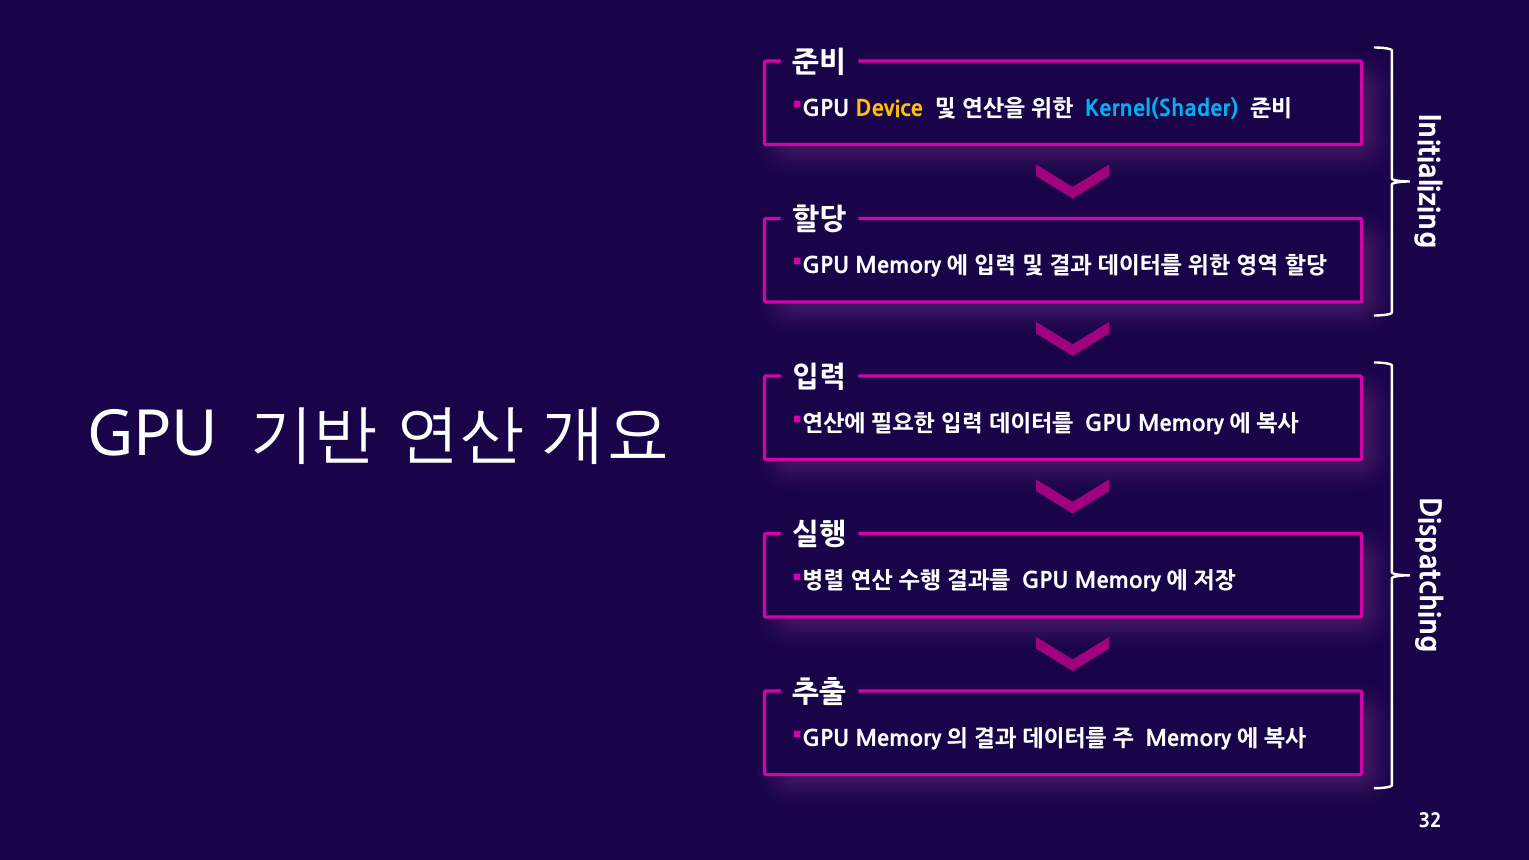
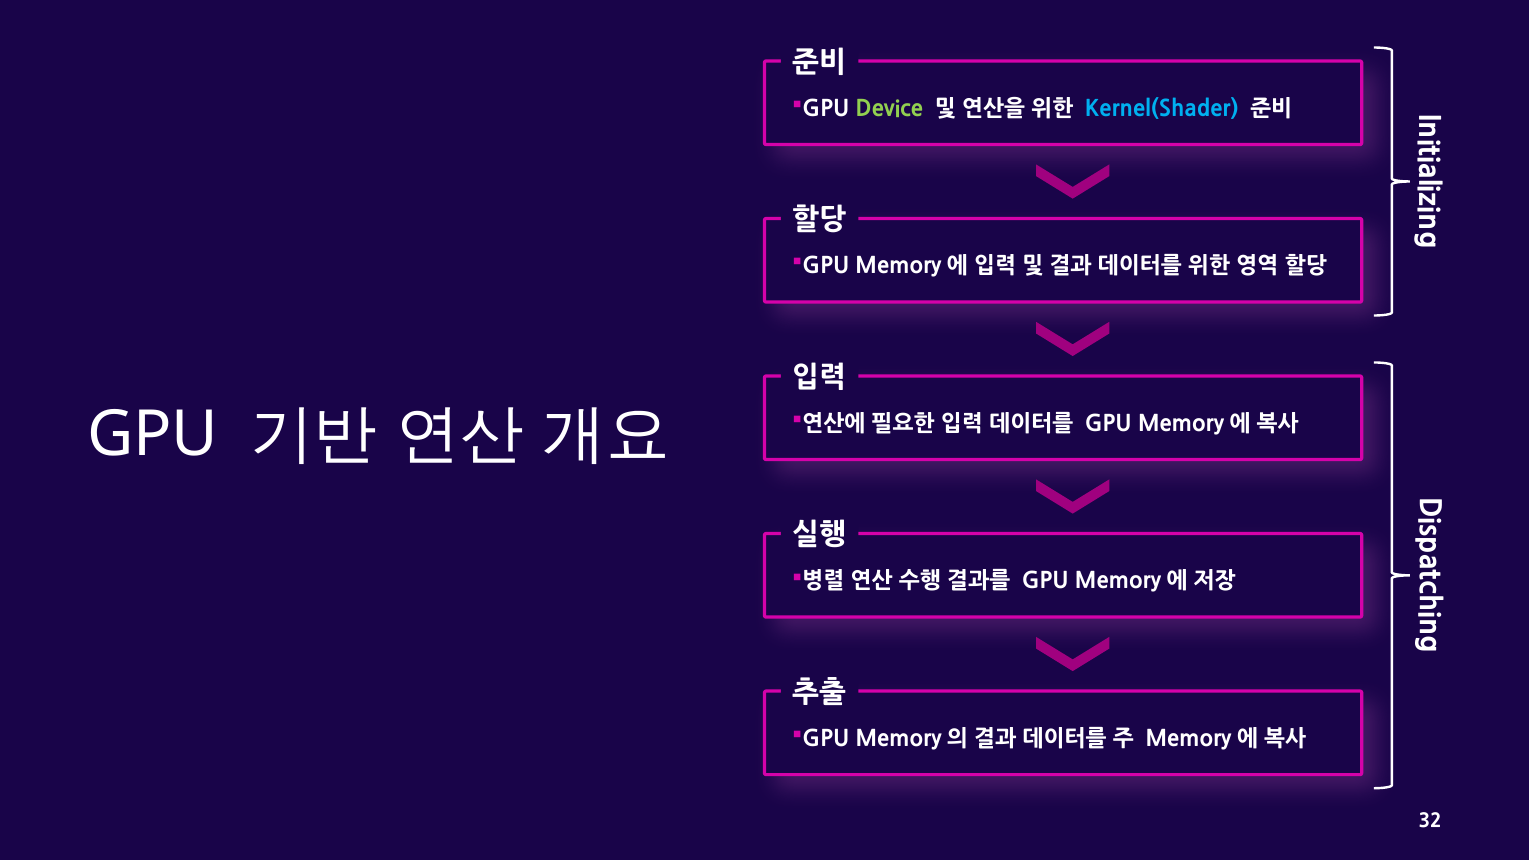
Device colour: yellow -> light green
